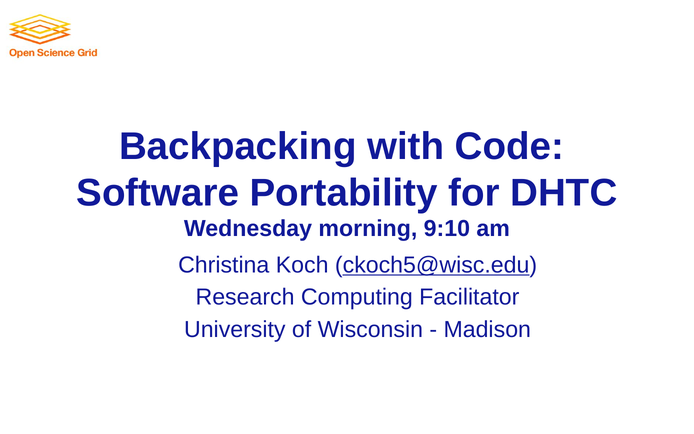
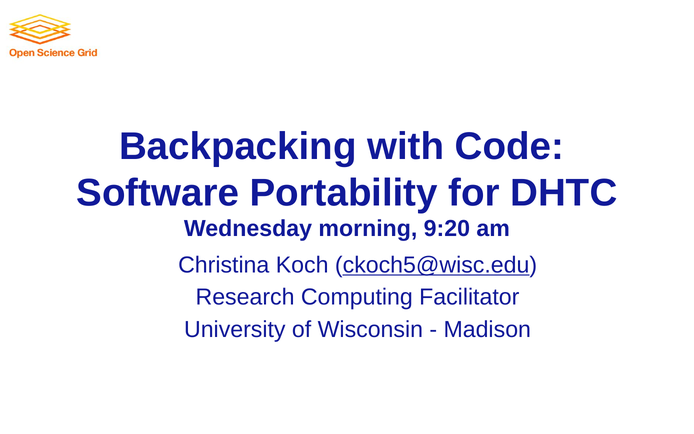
9:10: 9:10 -> 9:20
